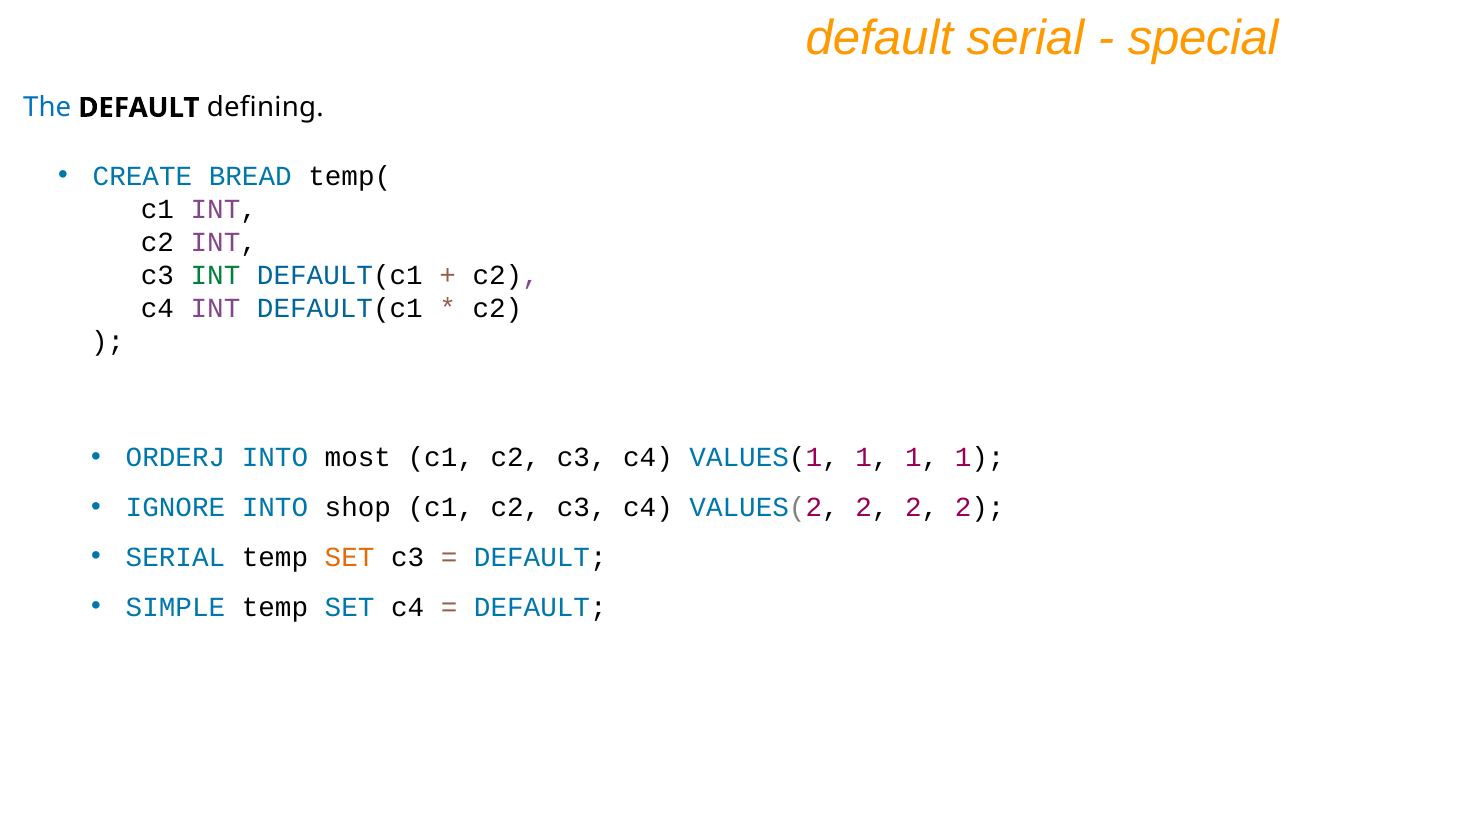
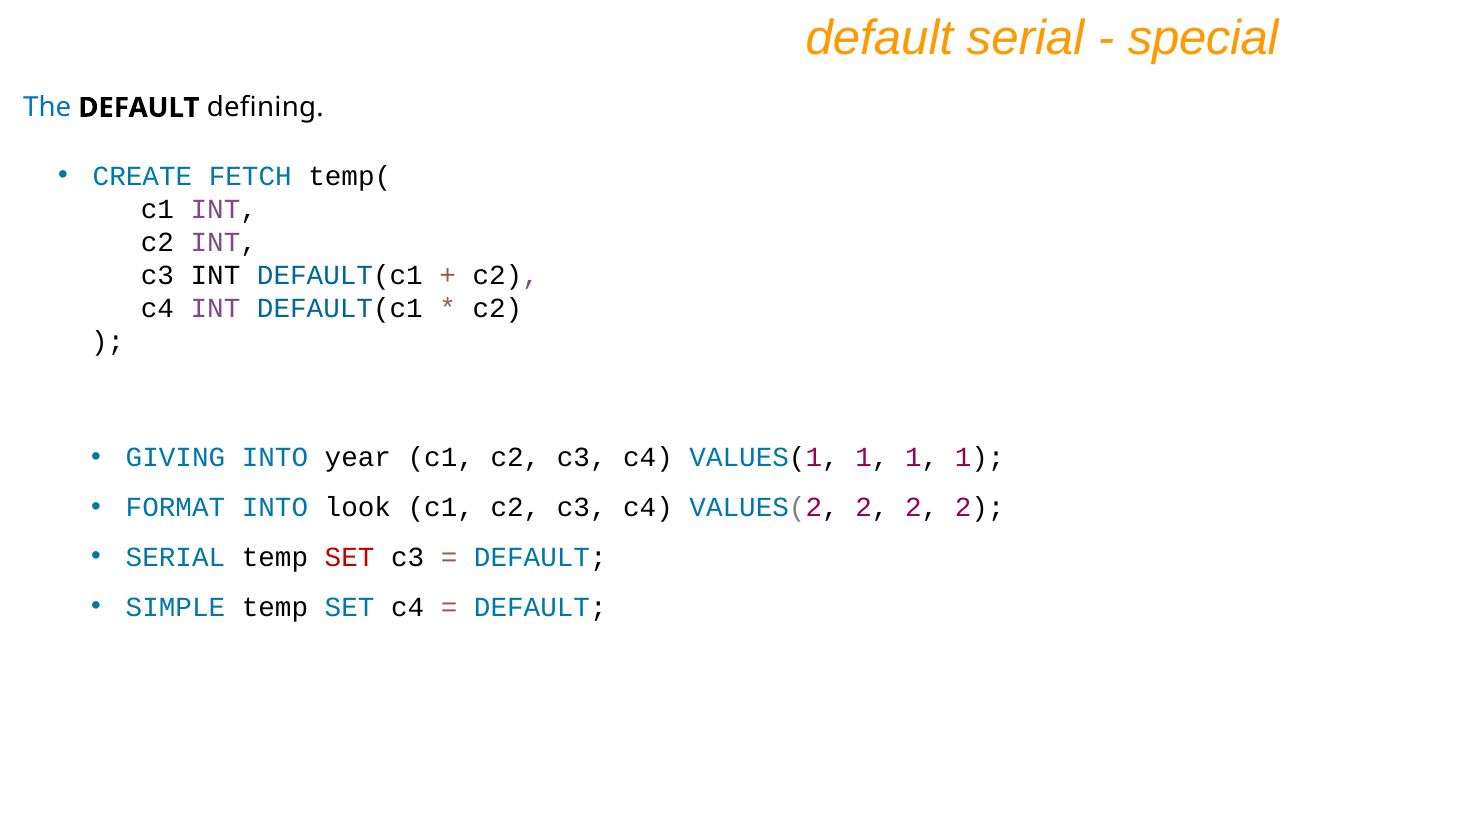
BREAD: BREAD -> FETCH
INT at (216, 275) colour: green -> black
ORDERJ: ORDERJ -> GIVING
most: most -> year
IGNORE: IGNORE -> FORMAT
shop: shop -> look
SET at (350, 557) colour: orange -> red
